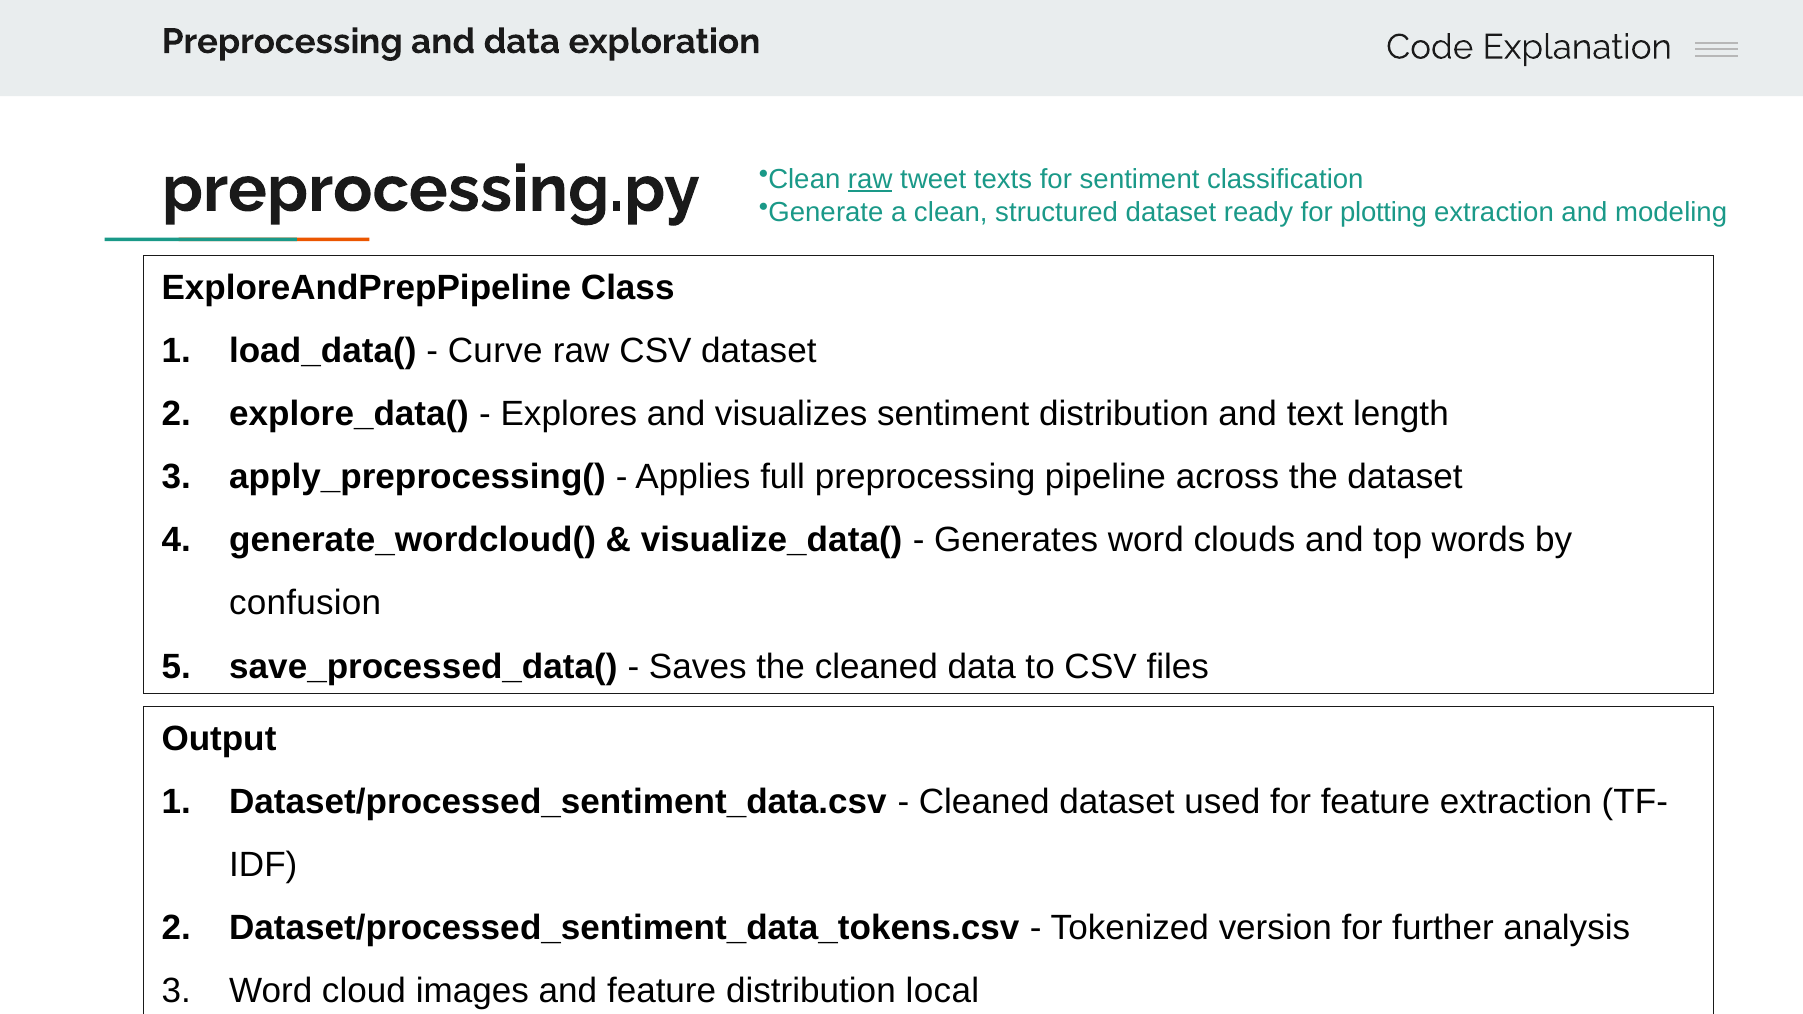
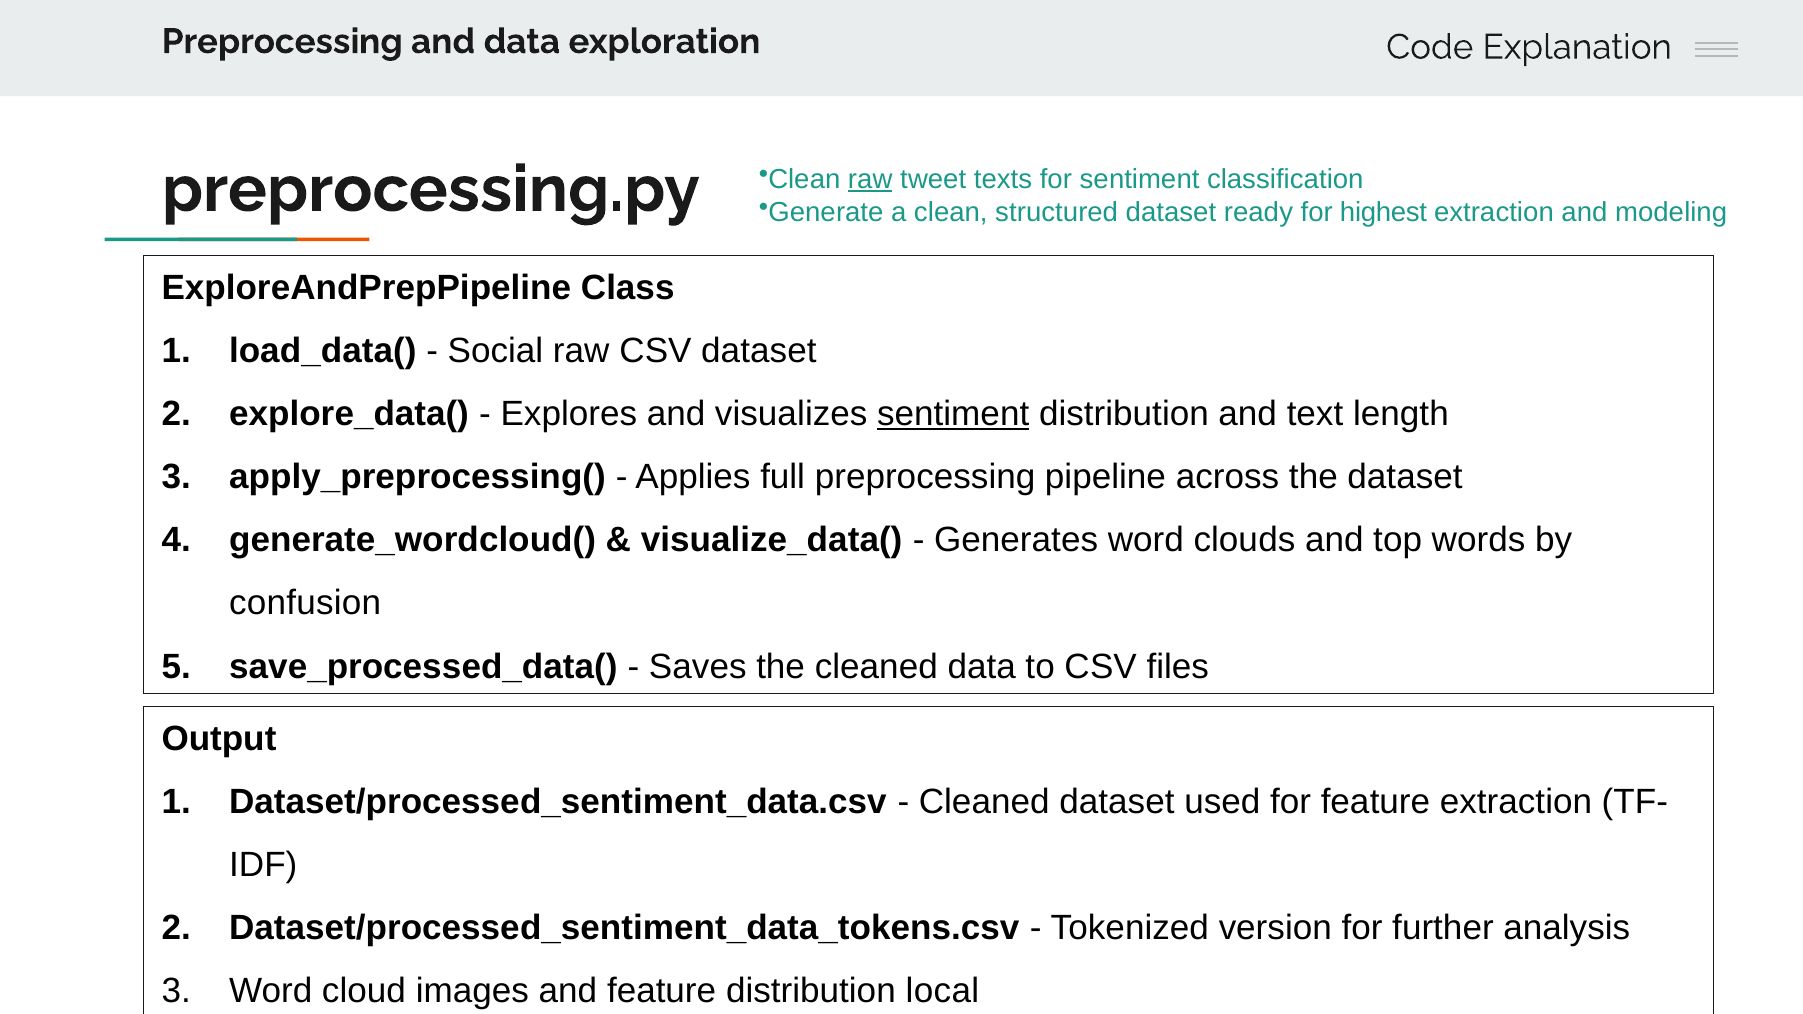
plotting: plotting -> highest
Curve: Curve -> Social
sentiment at (953, 414) underline: none -> present
